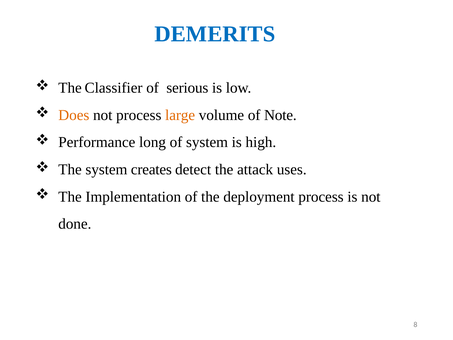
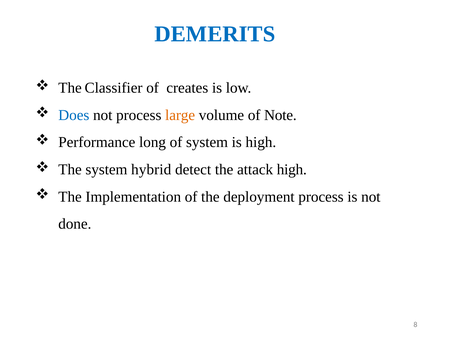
serious: serious -> creates
Does colour: orange -> blue
creates: creates -> hybrid
attack uses: uses -> high
